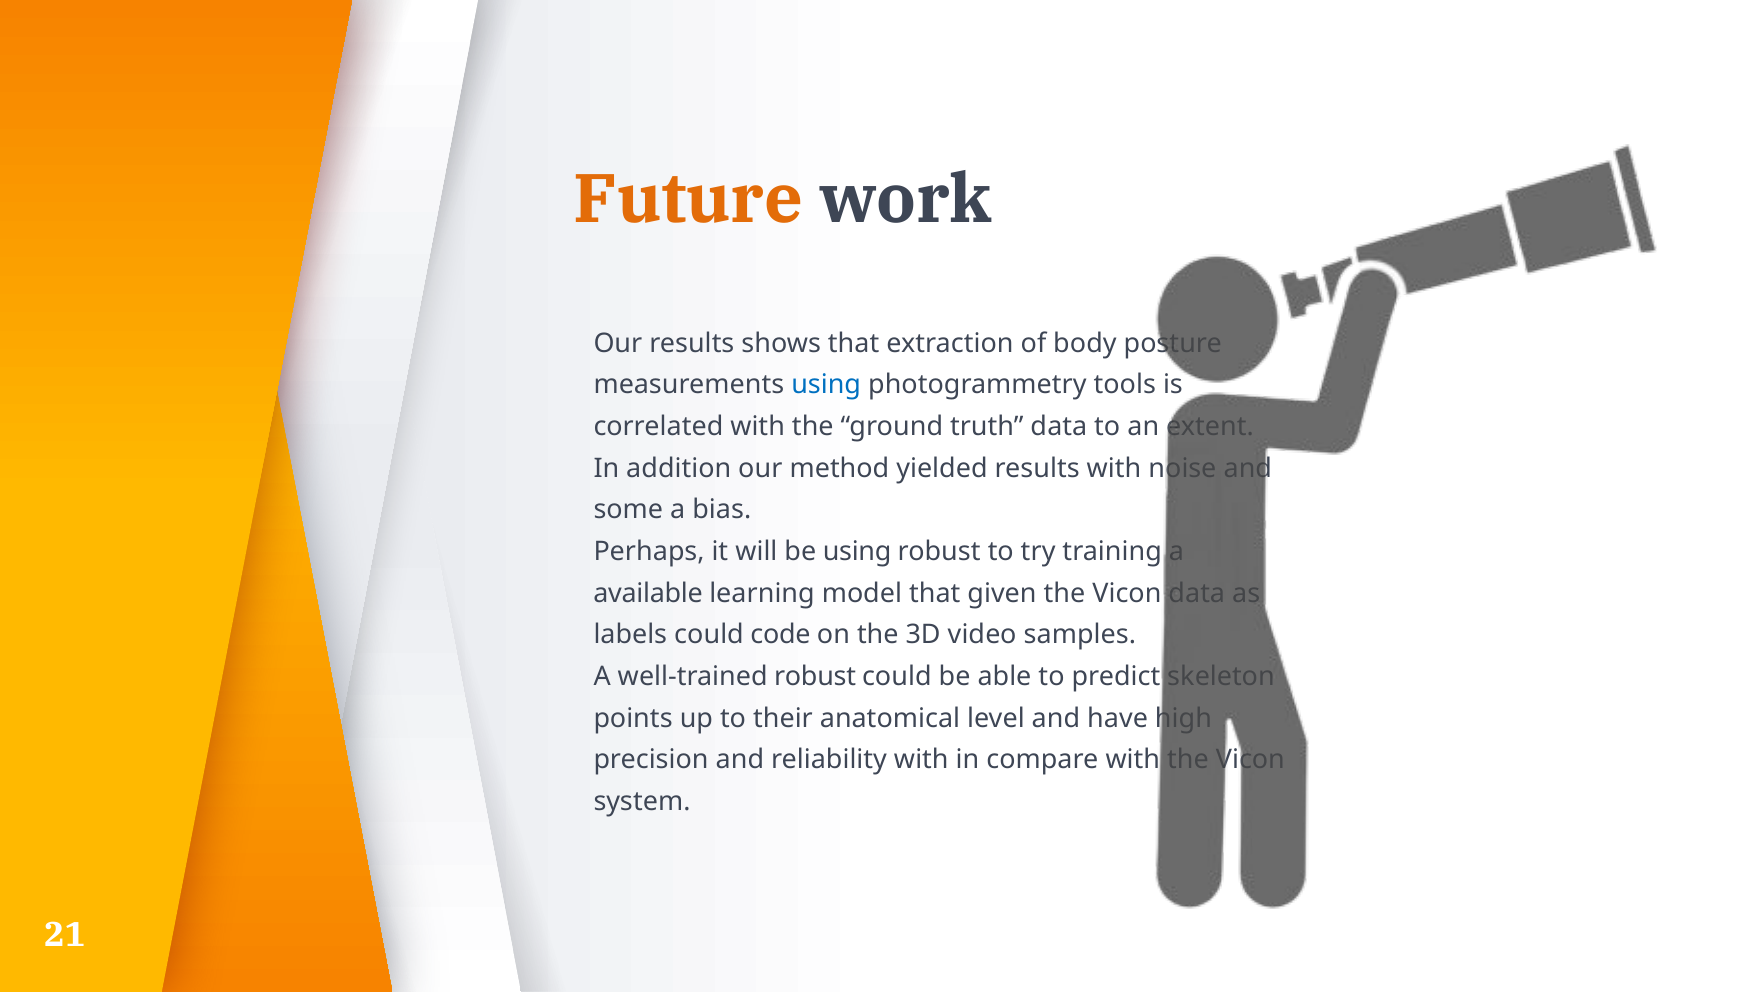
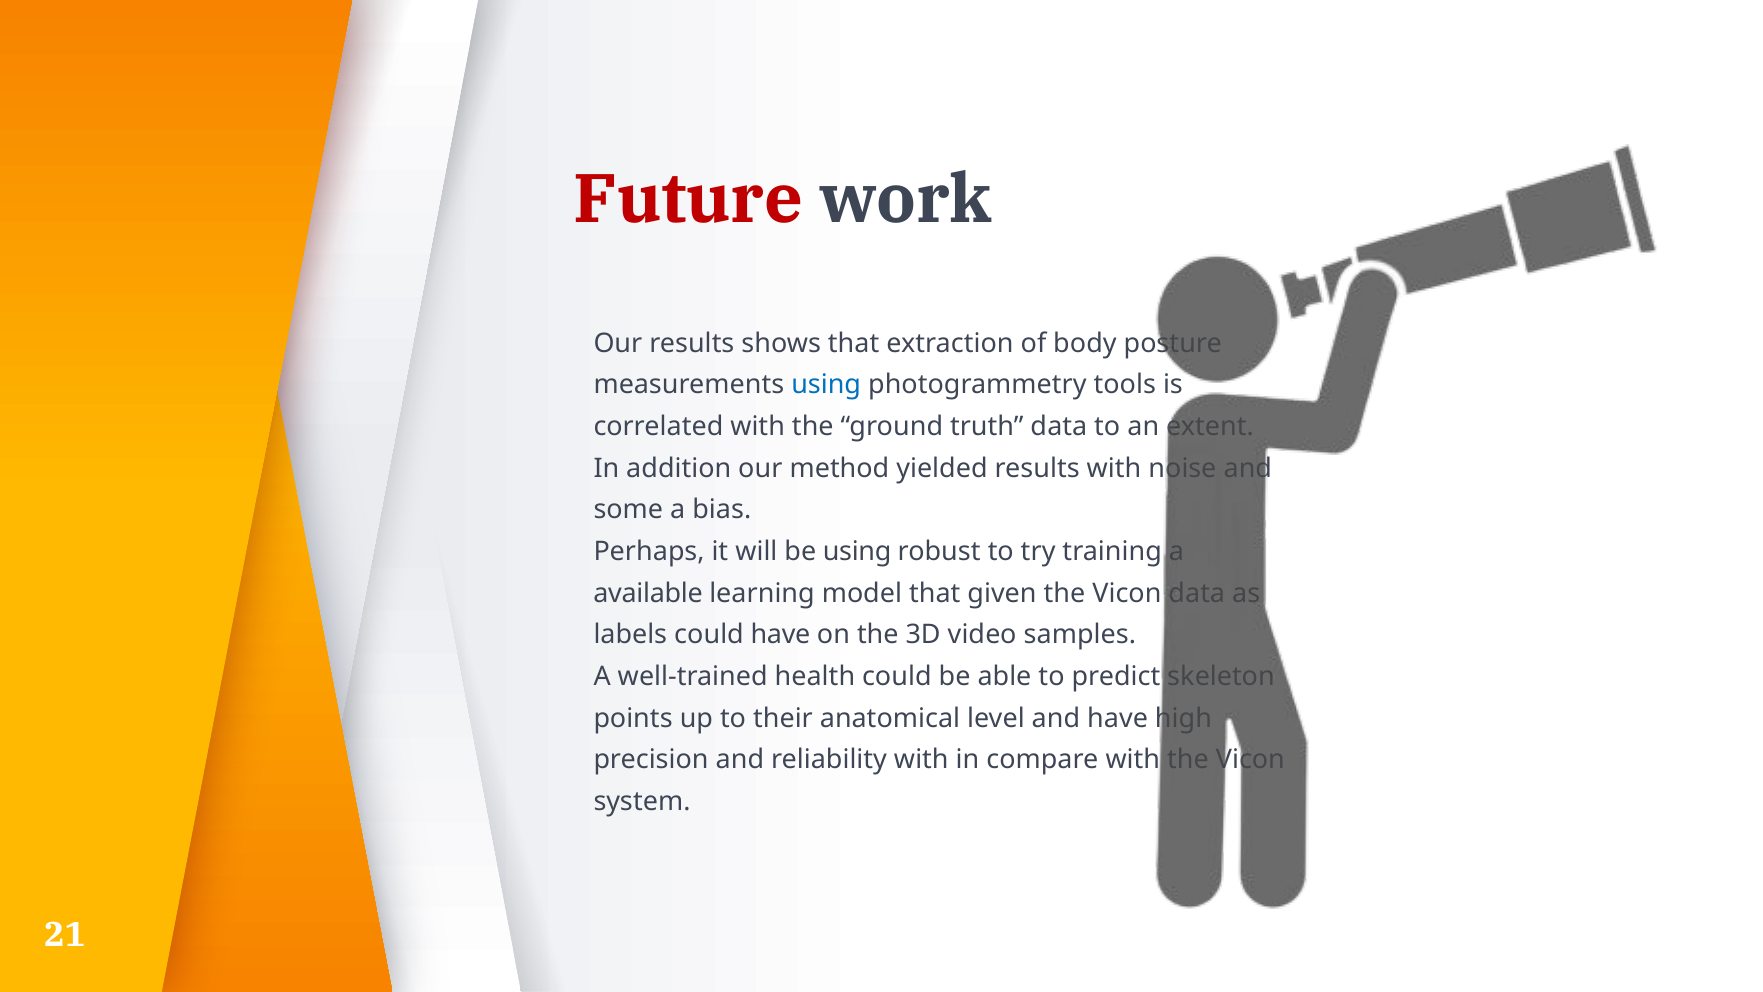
Future colour: orange -> red
could code: code -> have
well-trained robust: robust -> health
